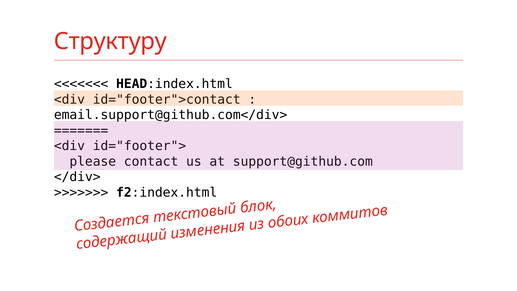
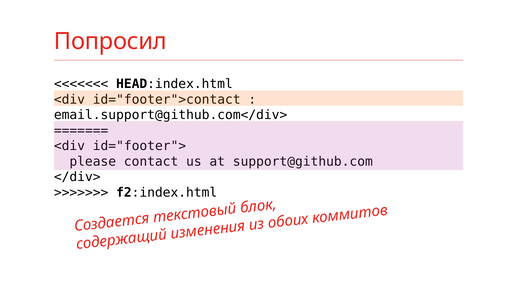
Структуру: Структуру -> Попросил
